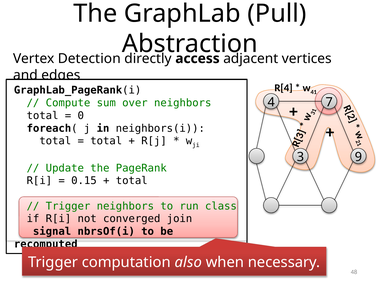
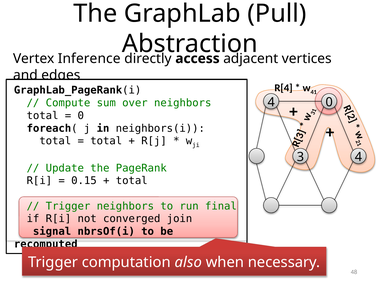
Detection: Detection -> Inference
4 7: 7 -> 0
3 9: 9 -> 4
class: class -> final
